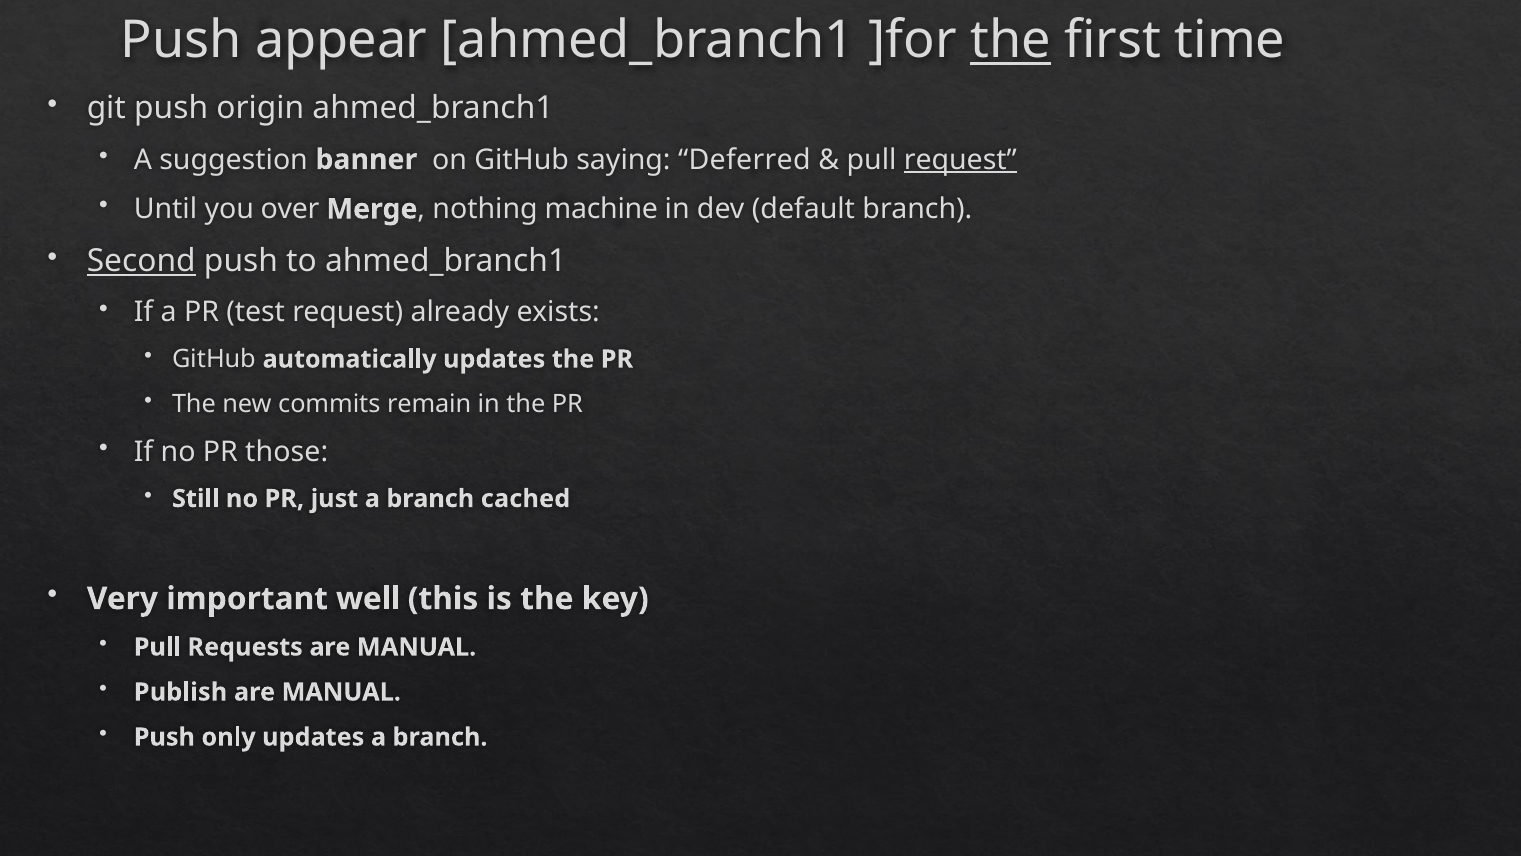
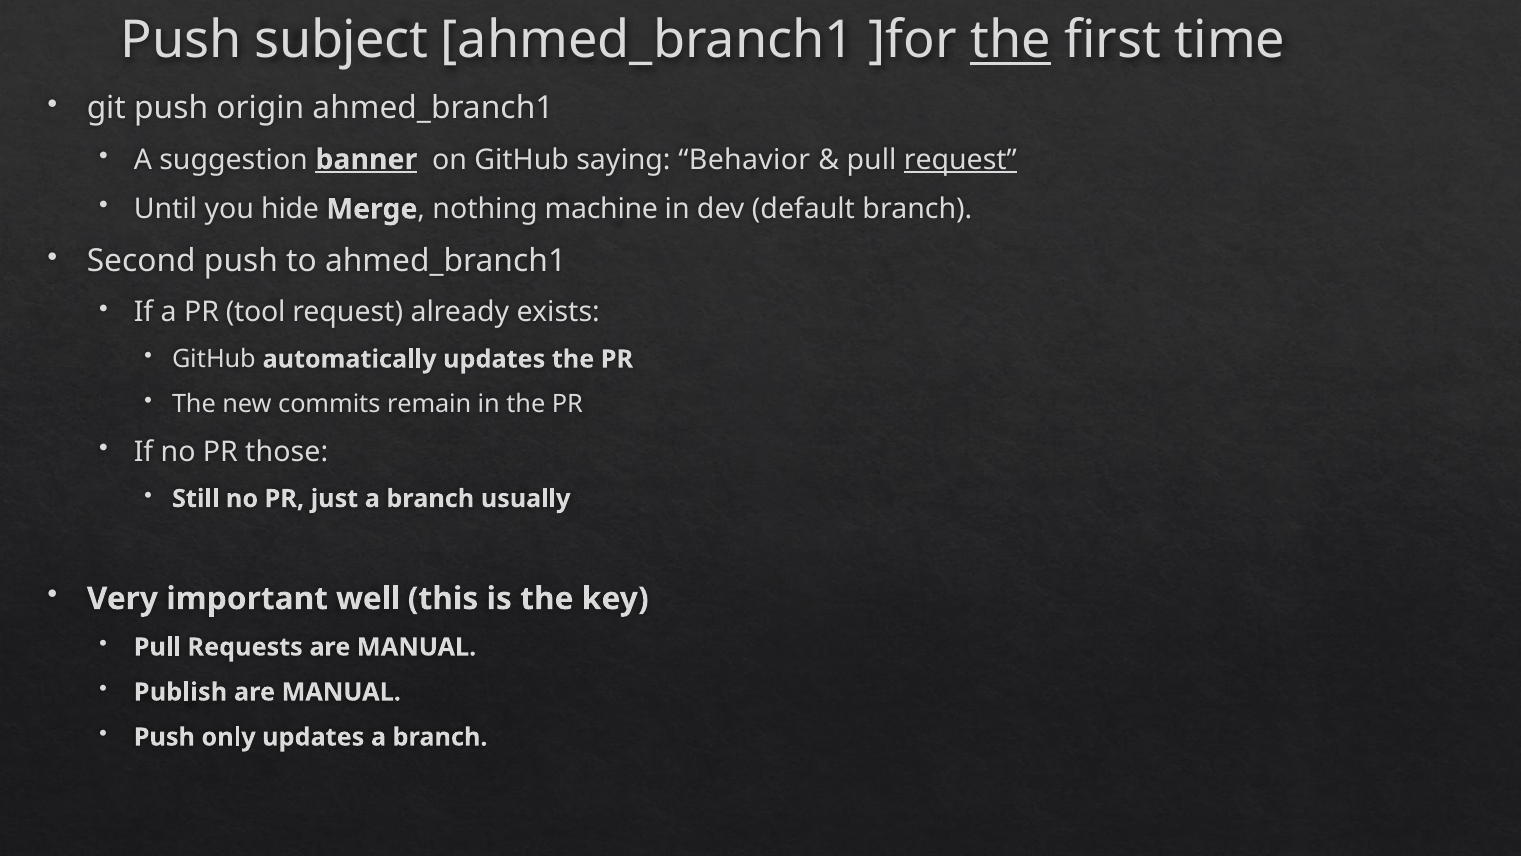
appear: appear -> subject
banner underline: none -> present
Deferred: Deferred -> Behavior
over: over -> hide
Second underline: present -> none
test: test -> tool
cached: cached -> usually
